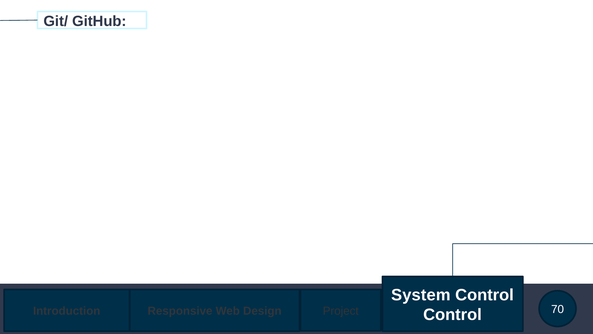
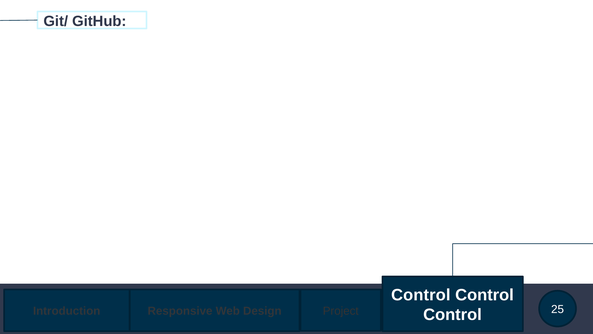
System at (421, 295): System -> Control
70: 70 -> 25
